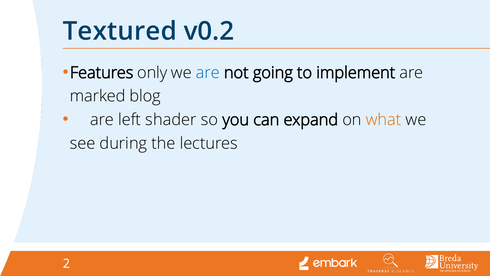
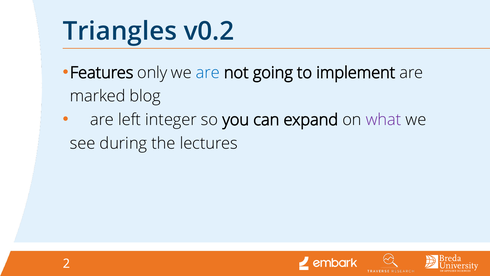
Textured: Textured -> Triangles
shader: shader -> integer
what colour: orange -> purple
